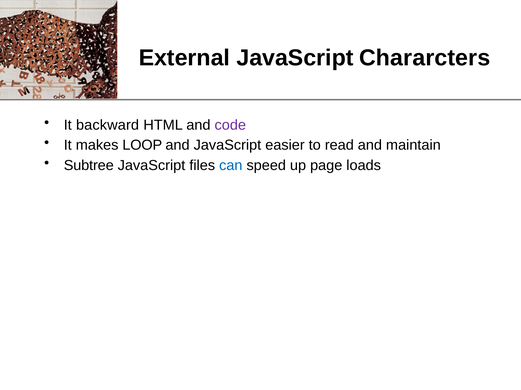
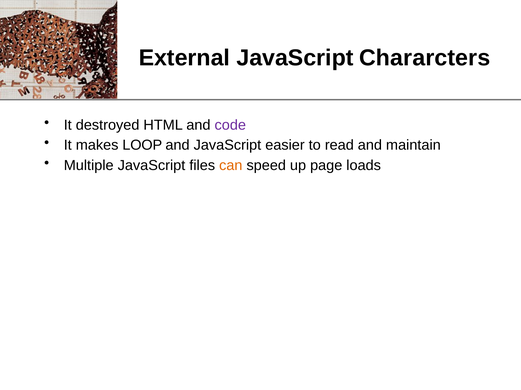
backward: backward -> destroyed
Subtree: Subtree -> Multiple
can colour: blue -> orange
